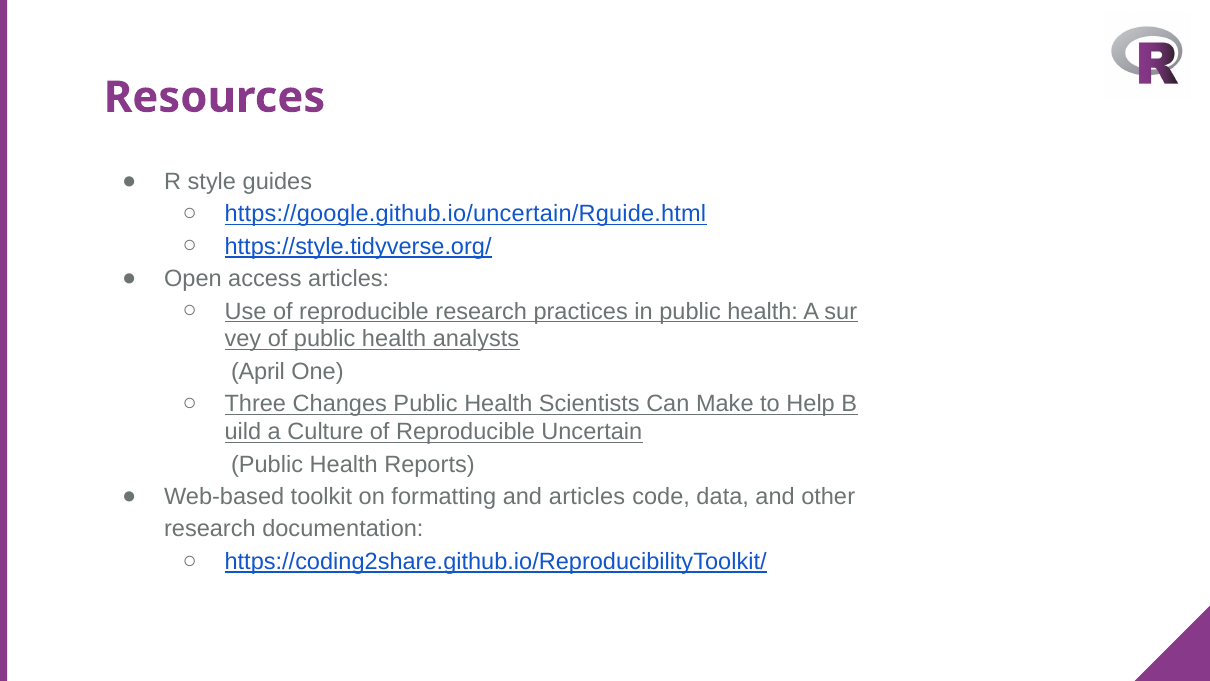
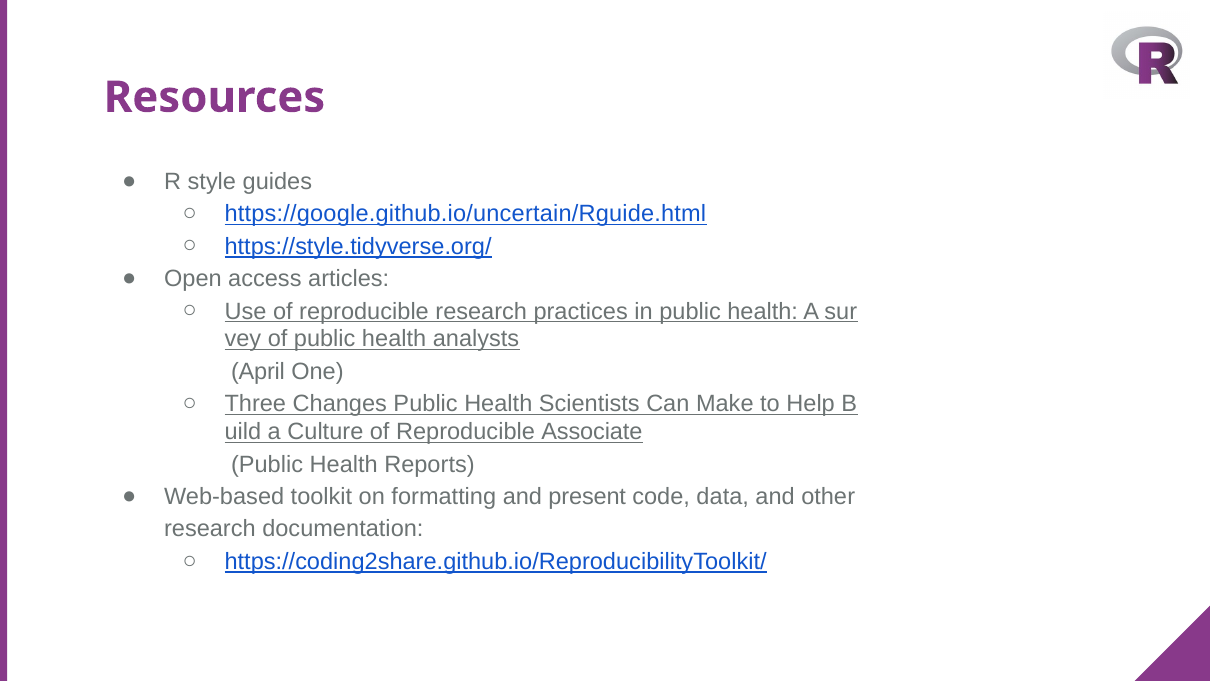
Uncertain: Uncertain -> Associate
and articles: articles -> present
